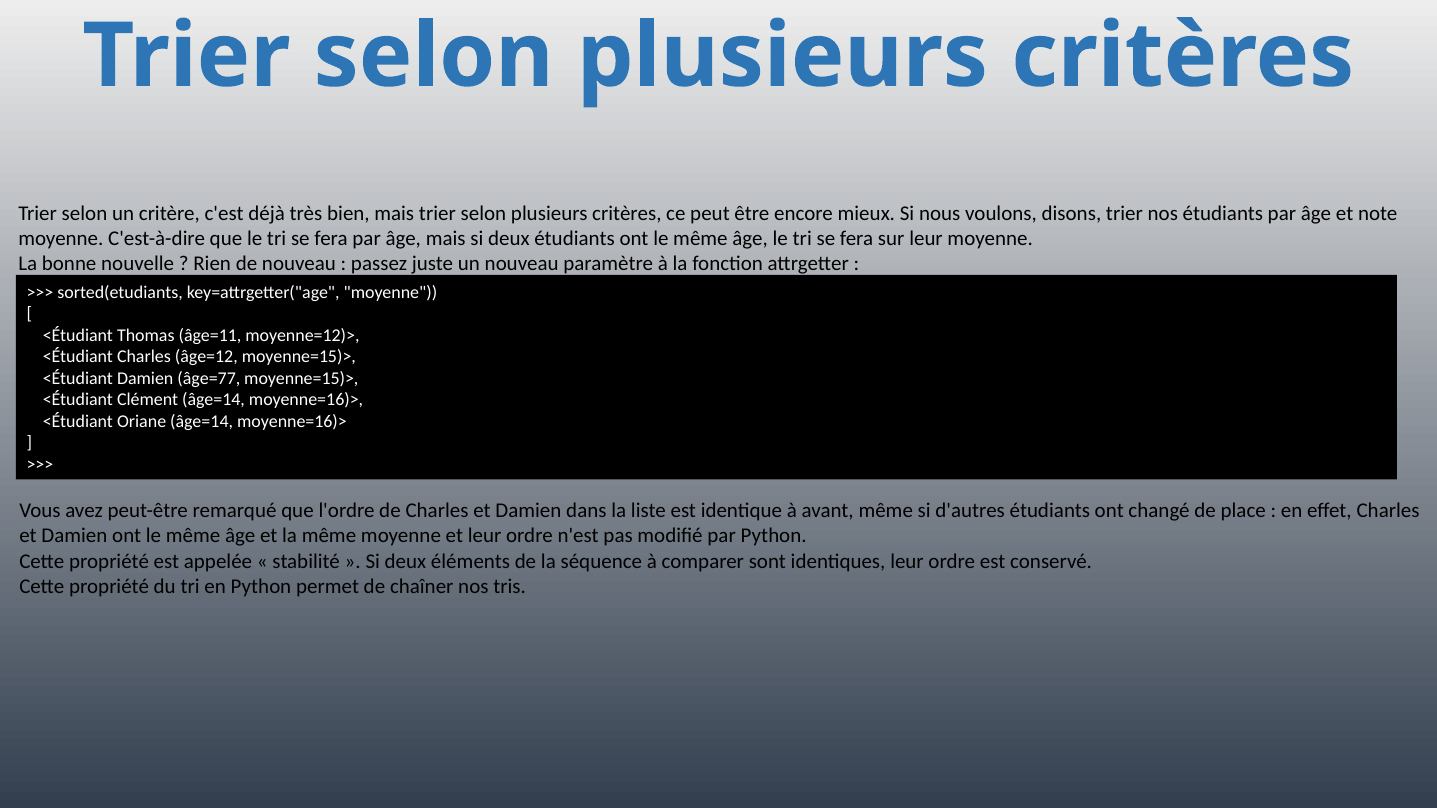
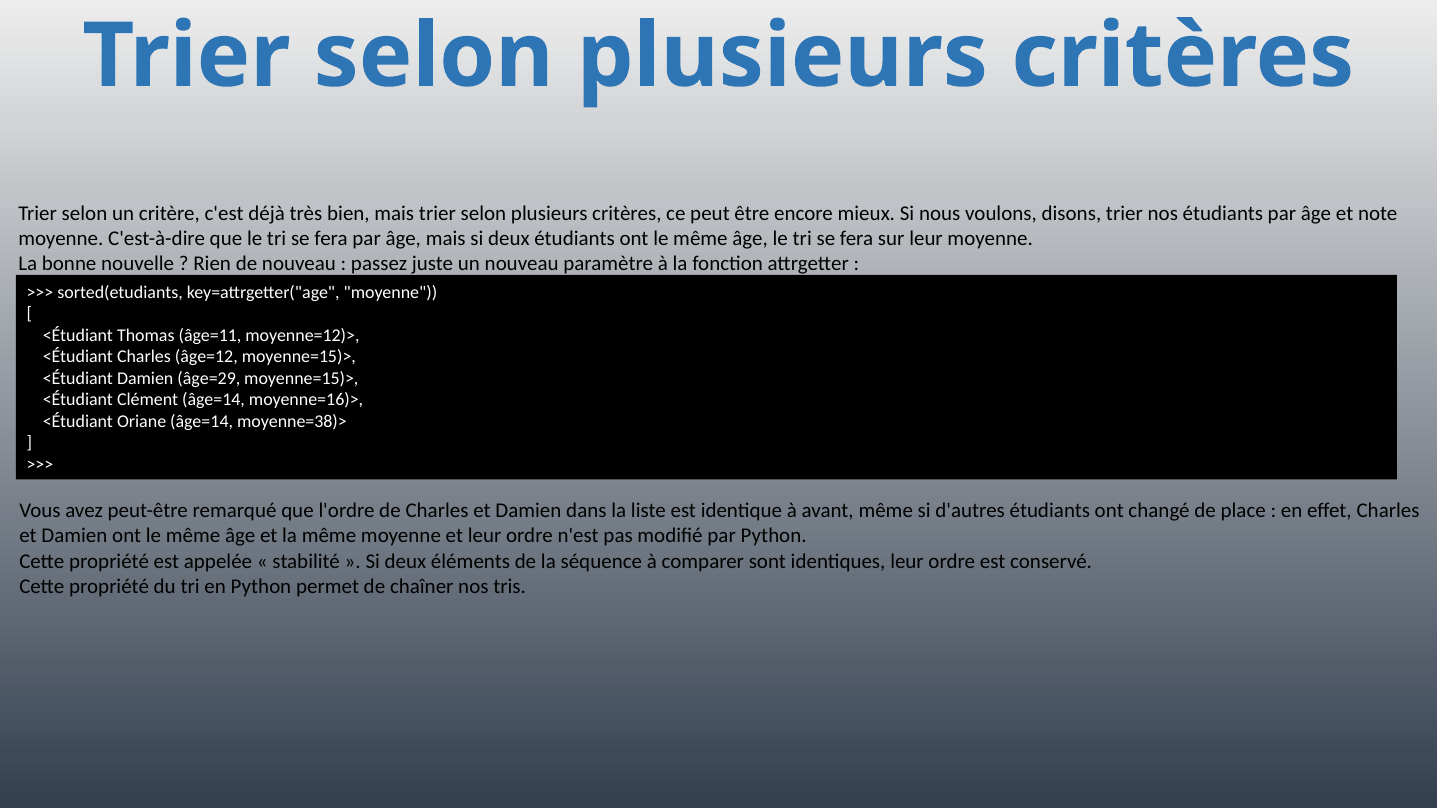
âge=77: âge=77 -> âge=29
Oriane âge=14 moyenne=16)>: moyenne=16)> -> moyenne=38)>
